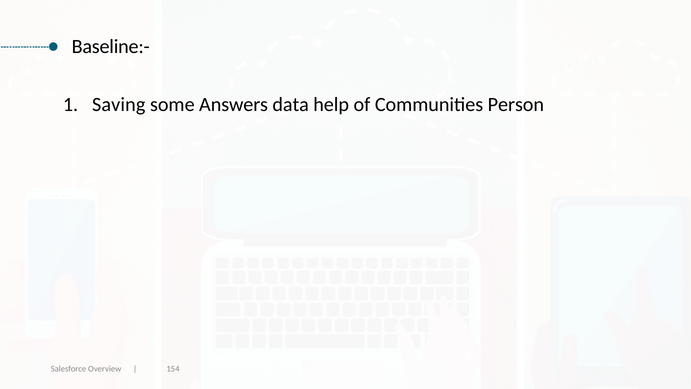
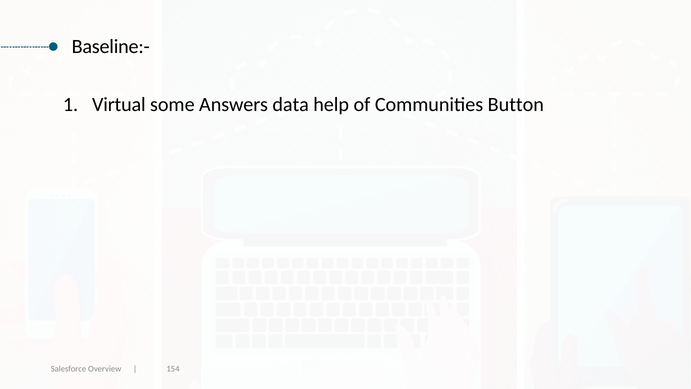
Saving: Saving -> Virtual
Person: Person -> Button
